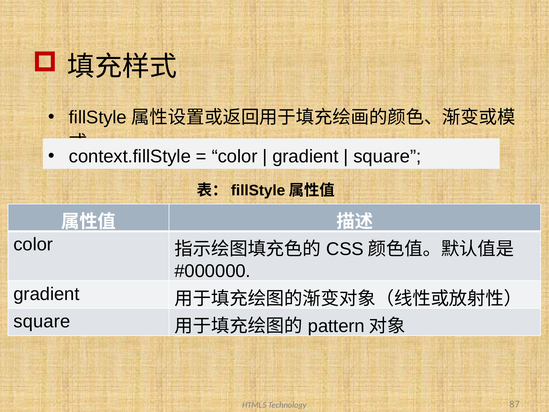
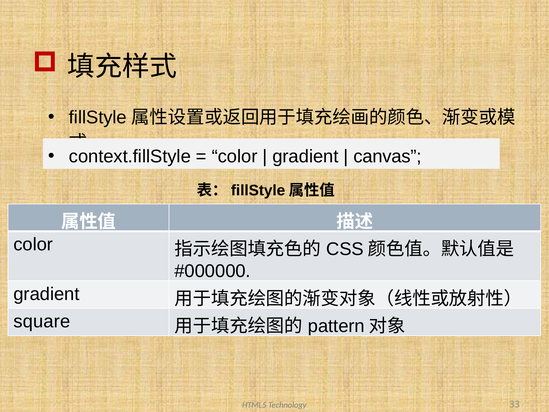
square at (387, 156): square -> canvas
87: 87 -> 33
